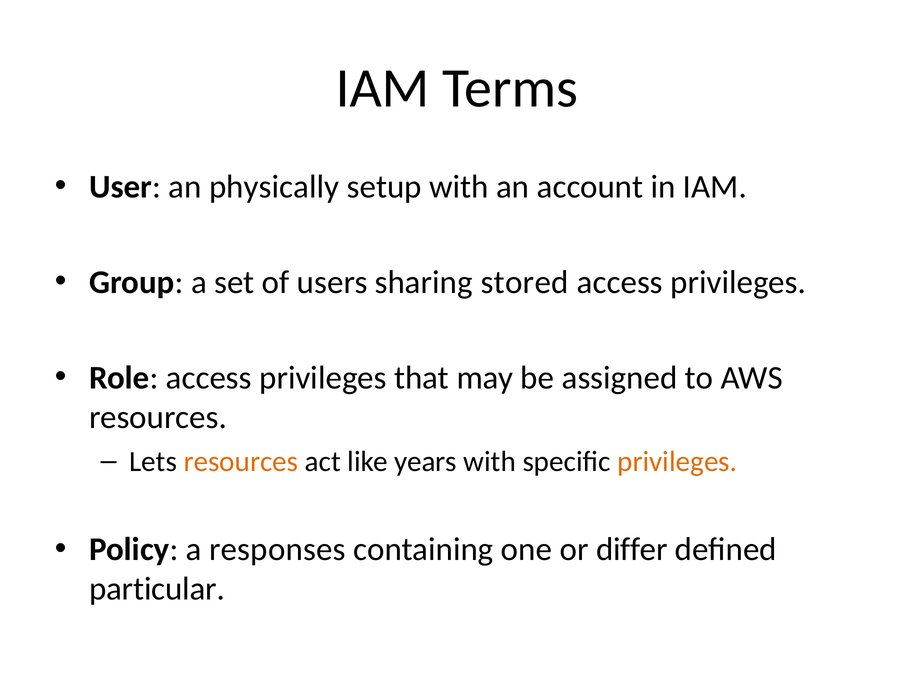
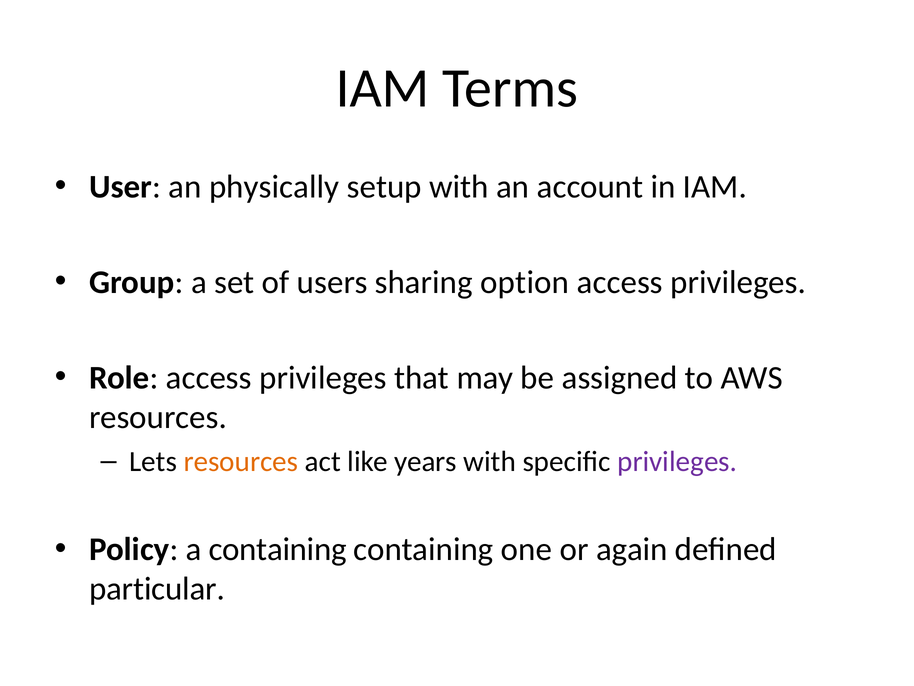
stored: stored -> option
privileges at (677, 461) colour: orange -> purple
a responses: responses -> containing
differ: differ -> again
